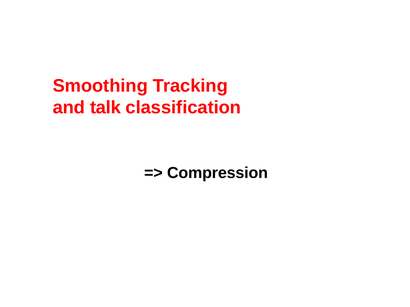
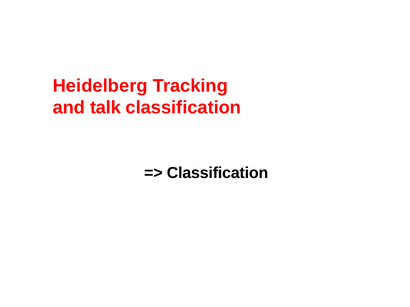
Smoothing: Smoothing -> Heidelberg
Compression at (217, 173): Compression -> Classification
